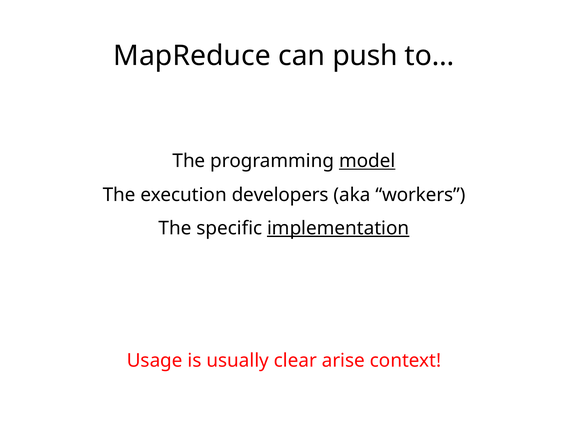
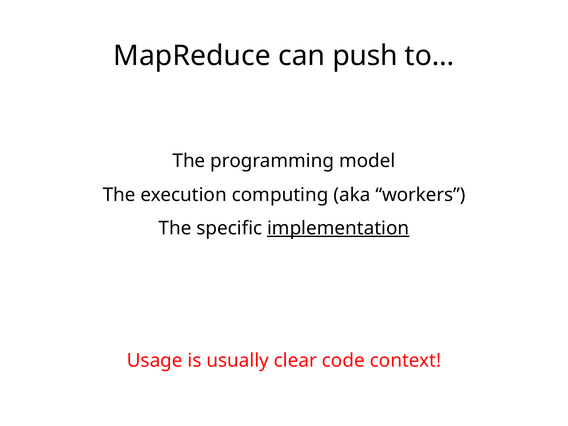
model underline: present -> none
developers: developers -> computing
arise: arise -> code
